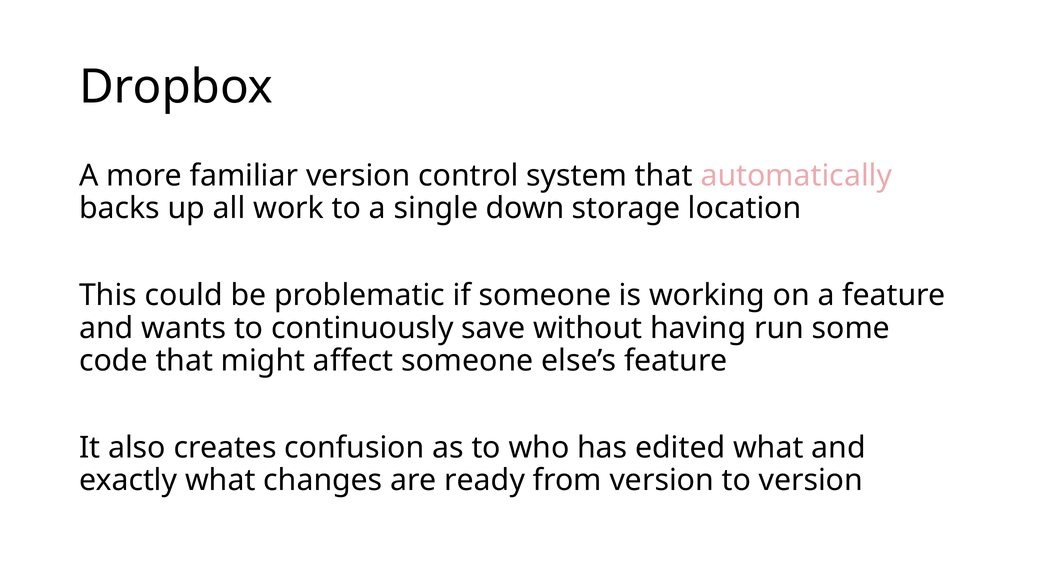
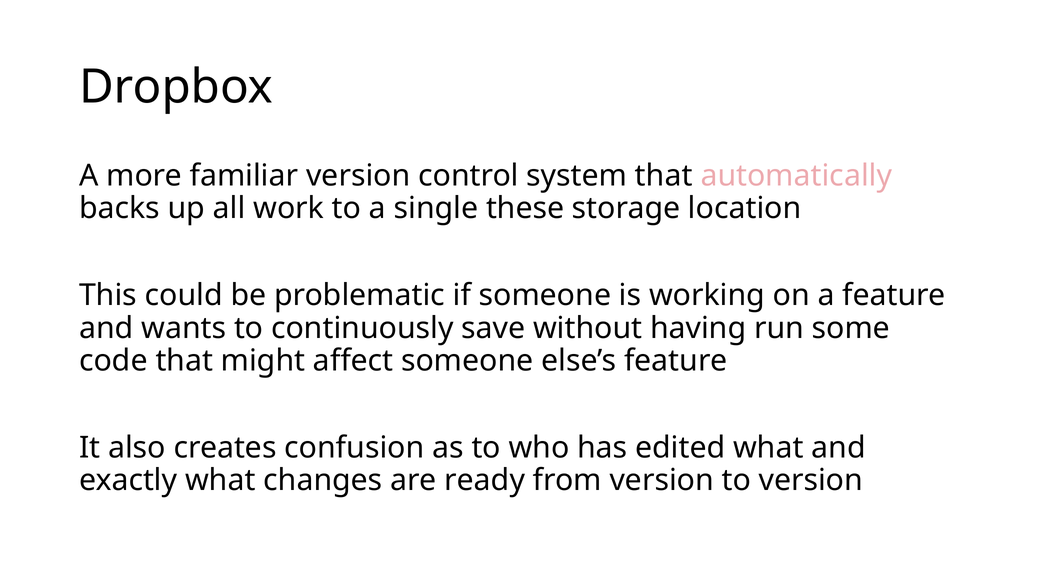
down: down -> these
